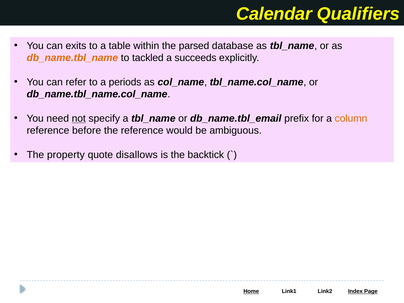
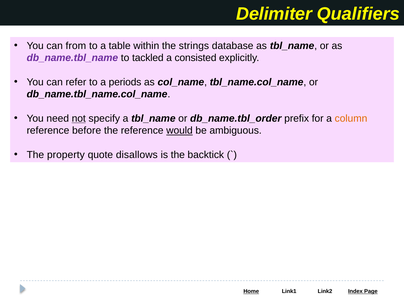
Calendar: Calendar -> Delimiter
exits: exits -> from
parsed: parsed -> strings
db_name.tbl_name colour: orange -> purple
succeeds: succeeds -> consisted
db_name.tbl_email: db_name.tbl_email -> db_name.tbl_order
would underline: none -> present
